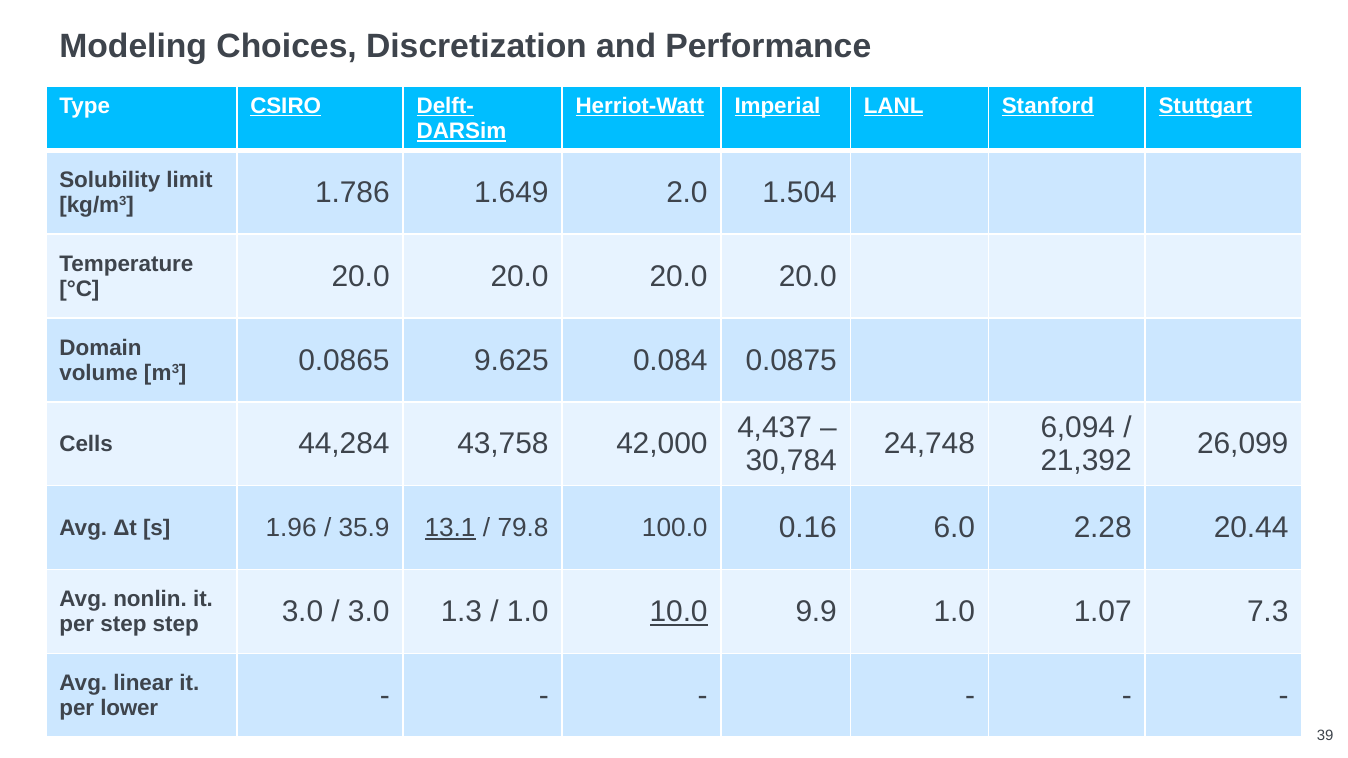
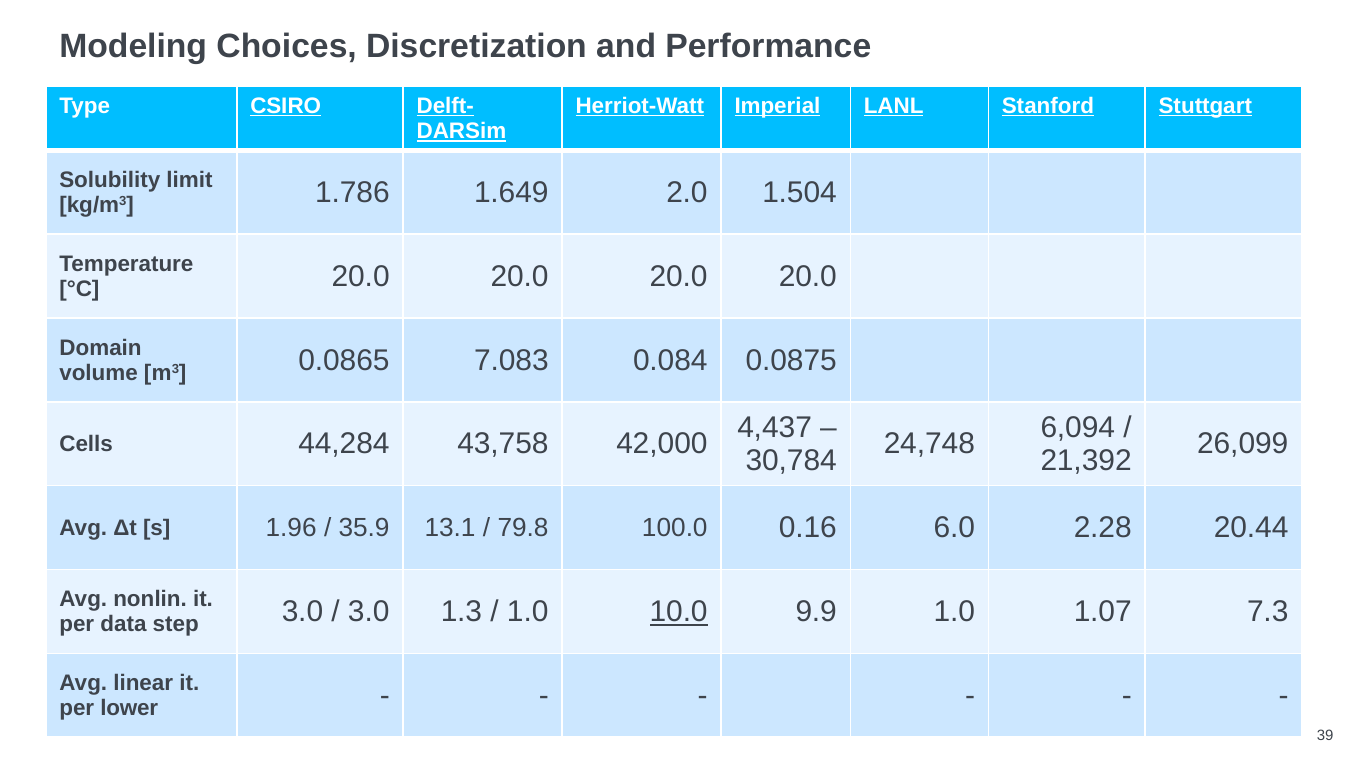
9.625: 9.625 -> 7.083
13.1 underline: present -> none
per step: step -> data
